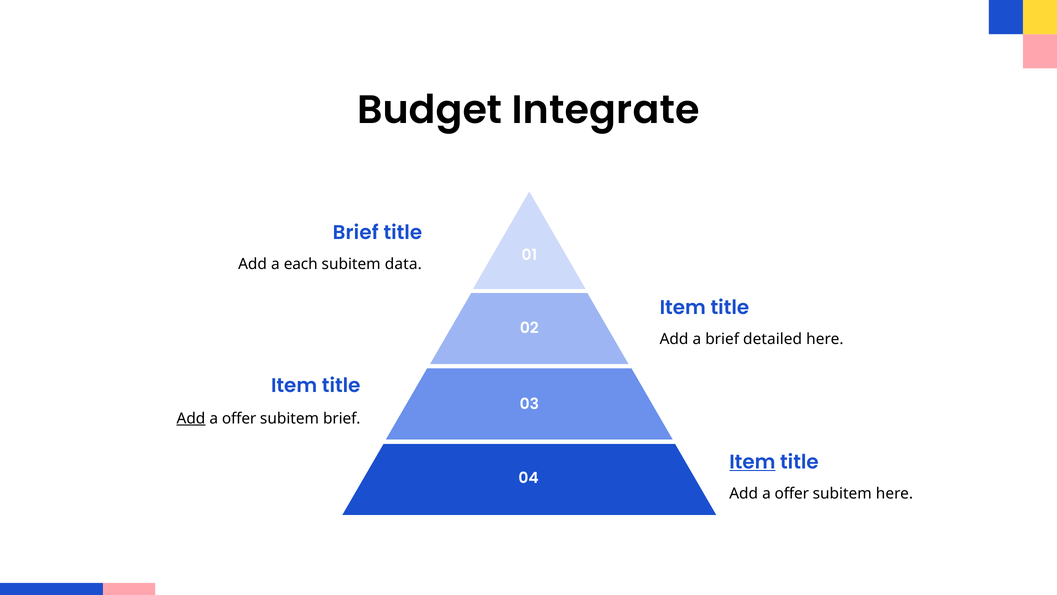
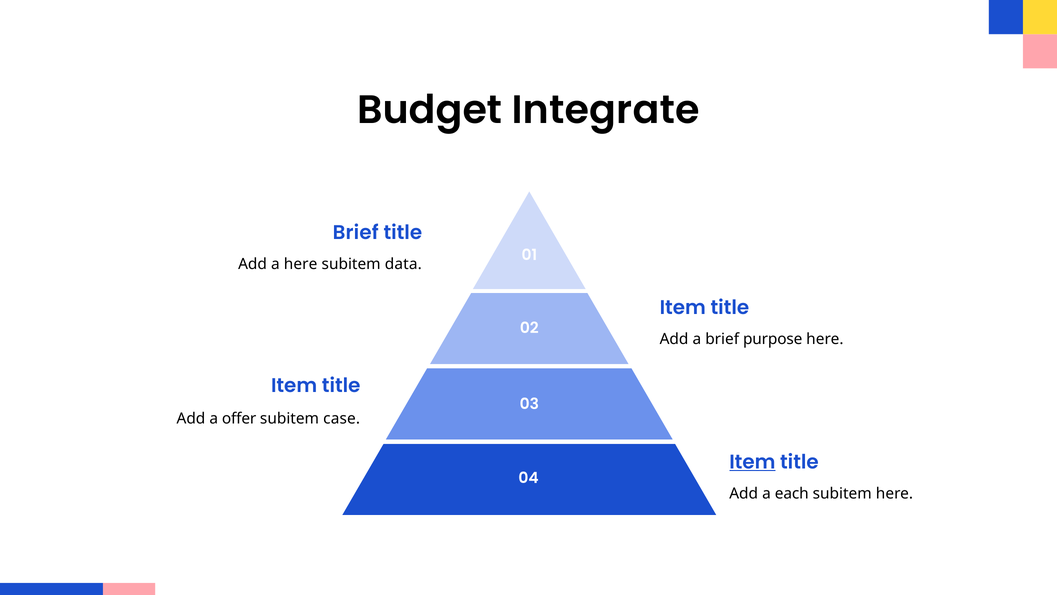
a each: each -> here
detailed: detailed -> purpose
Add at (191, 418) underline: present -> none
subitem brief: brief -> case
offer at (792, 493): offer -> each
